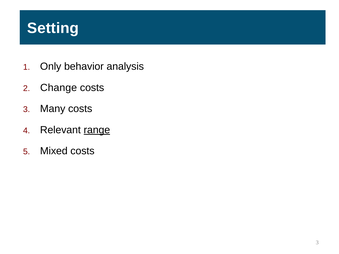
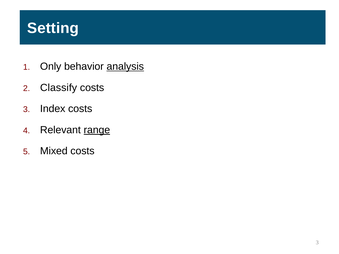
analysis underline: none -> present
Change: Change -> Classify
Many: Many -> Index
